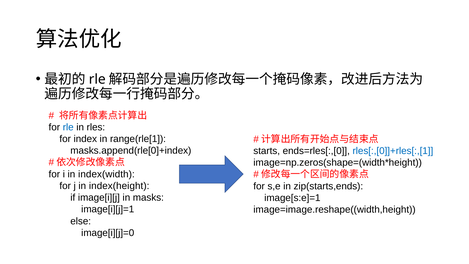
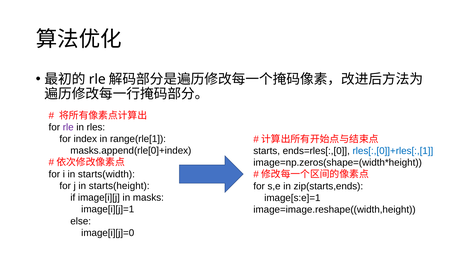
rle at (68, 127) colour: blue -> purple
index(width: index(width -> starts(width
index(height: index(height -> starts(height
